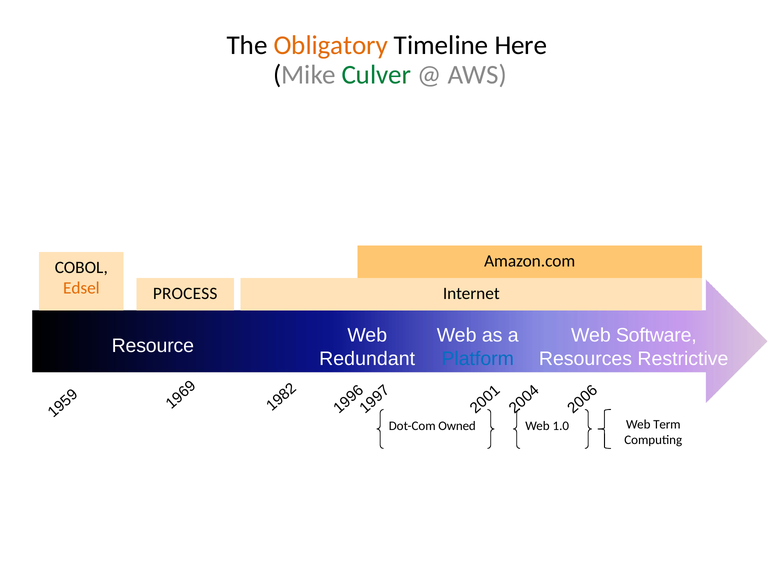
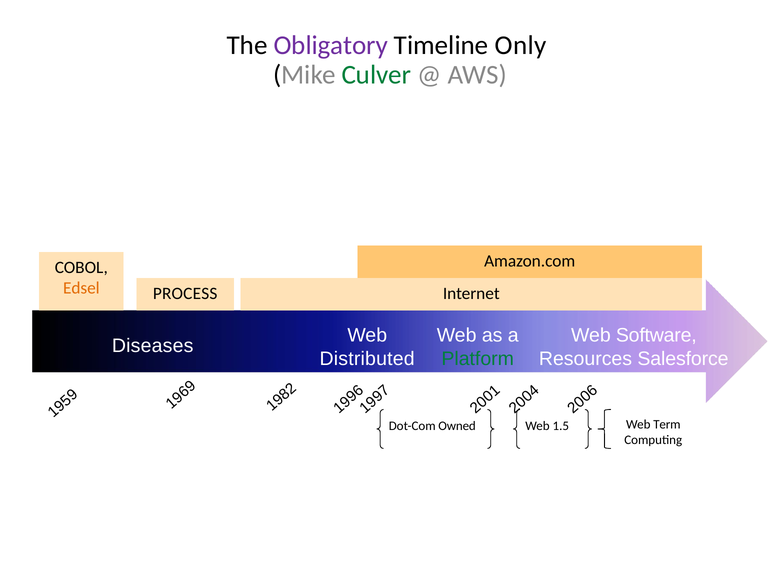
Obligatory colour: orange -> purple
Here: Here -> Only
Resource: Resource -> Diseases
Redundant: Redundant -> Distributed
Platform colour: blue -> green
Restrictive: Restrictive -> Salesforce
1.0: 1.0 -> 1.5
